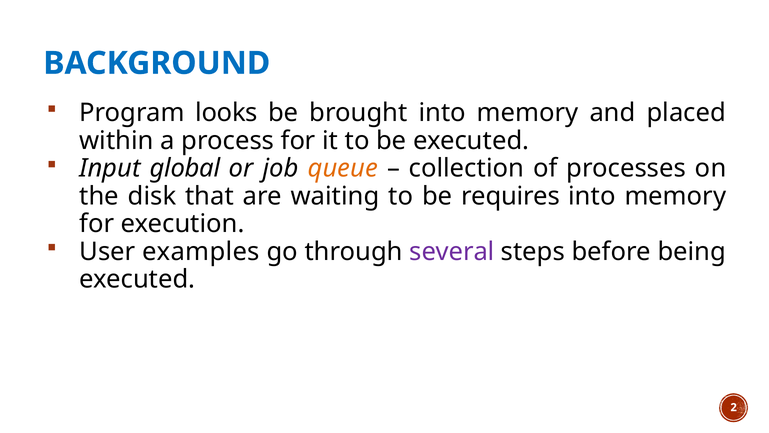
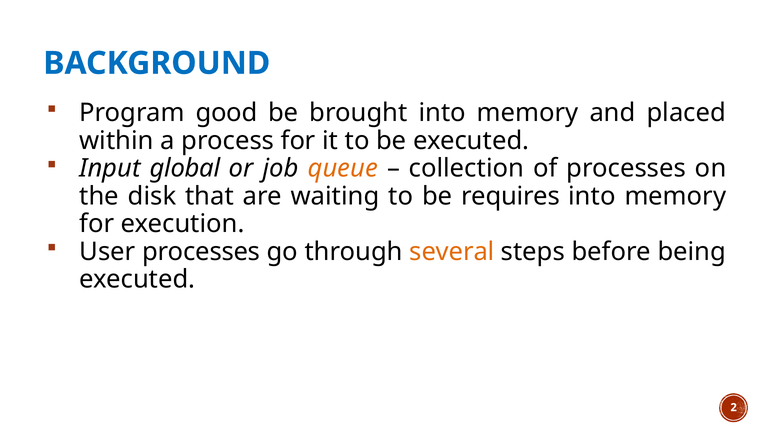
looks: looks -> good
User examples: examples -> processes
several colour: purple -> orange
